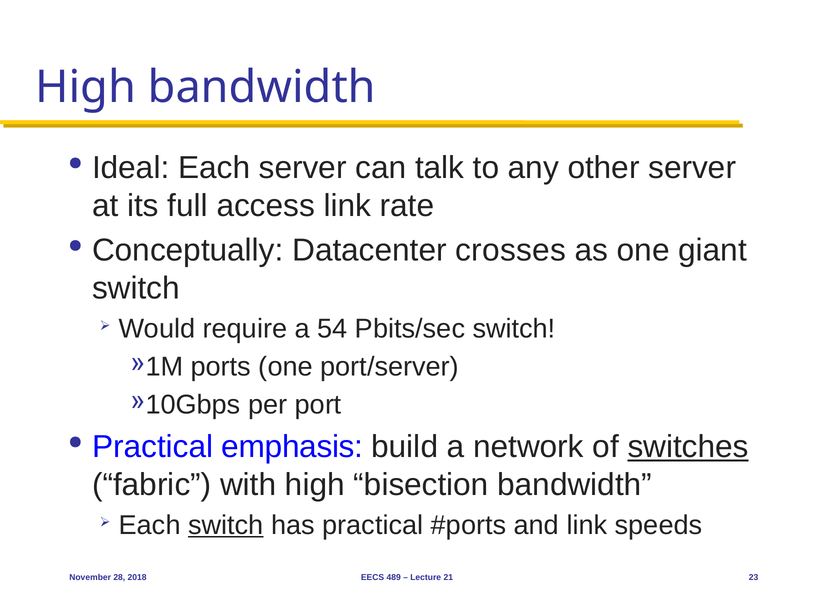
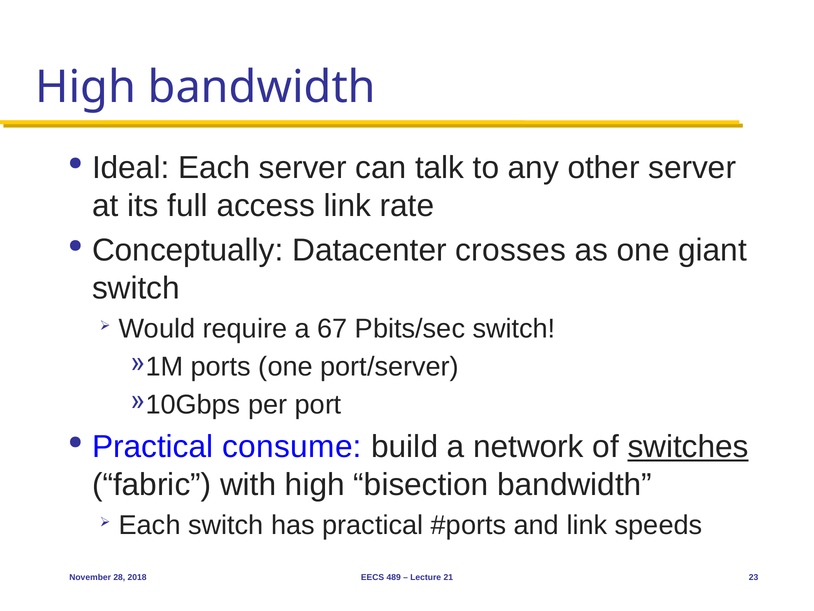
54: 54 -> 67
emphasis: emphasis -> consume
switch at (226, 525) underline: present -> none
